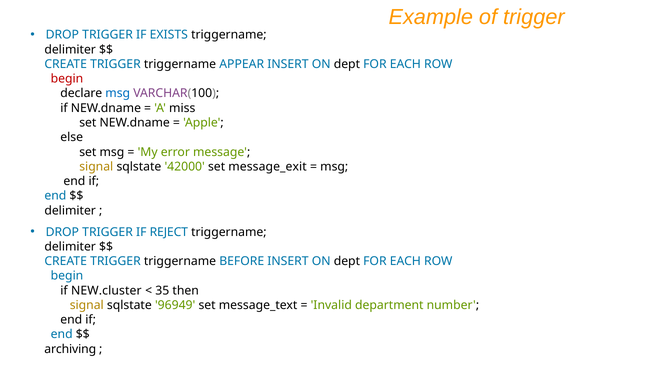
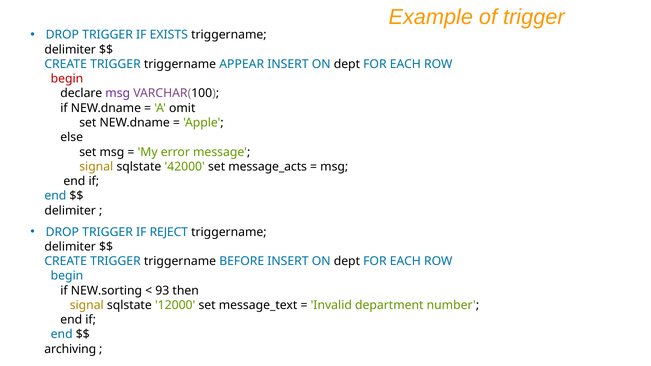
msg at (118, 93) colour: blue -> purple
miss: miss -> omit
message_exit: message_exit -> message_acts
NEW.cluster: NEW.cluster -> NEW.sorting
35: 35 -> 93
96949: 96949 -> 12000
